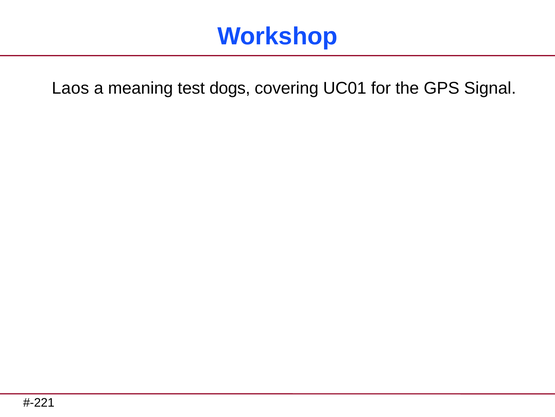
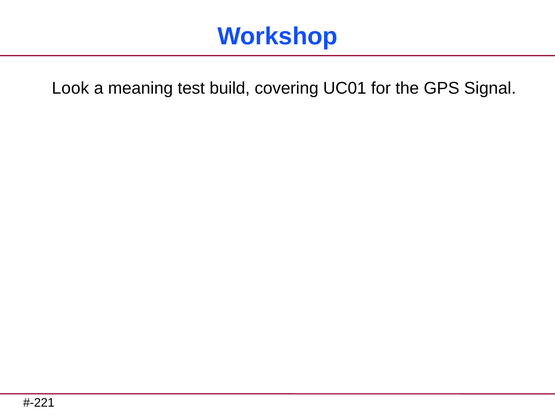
Laos: Laos -> Look
dogs: dogs -> build
